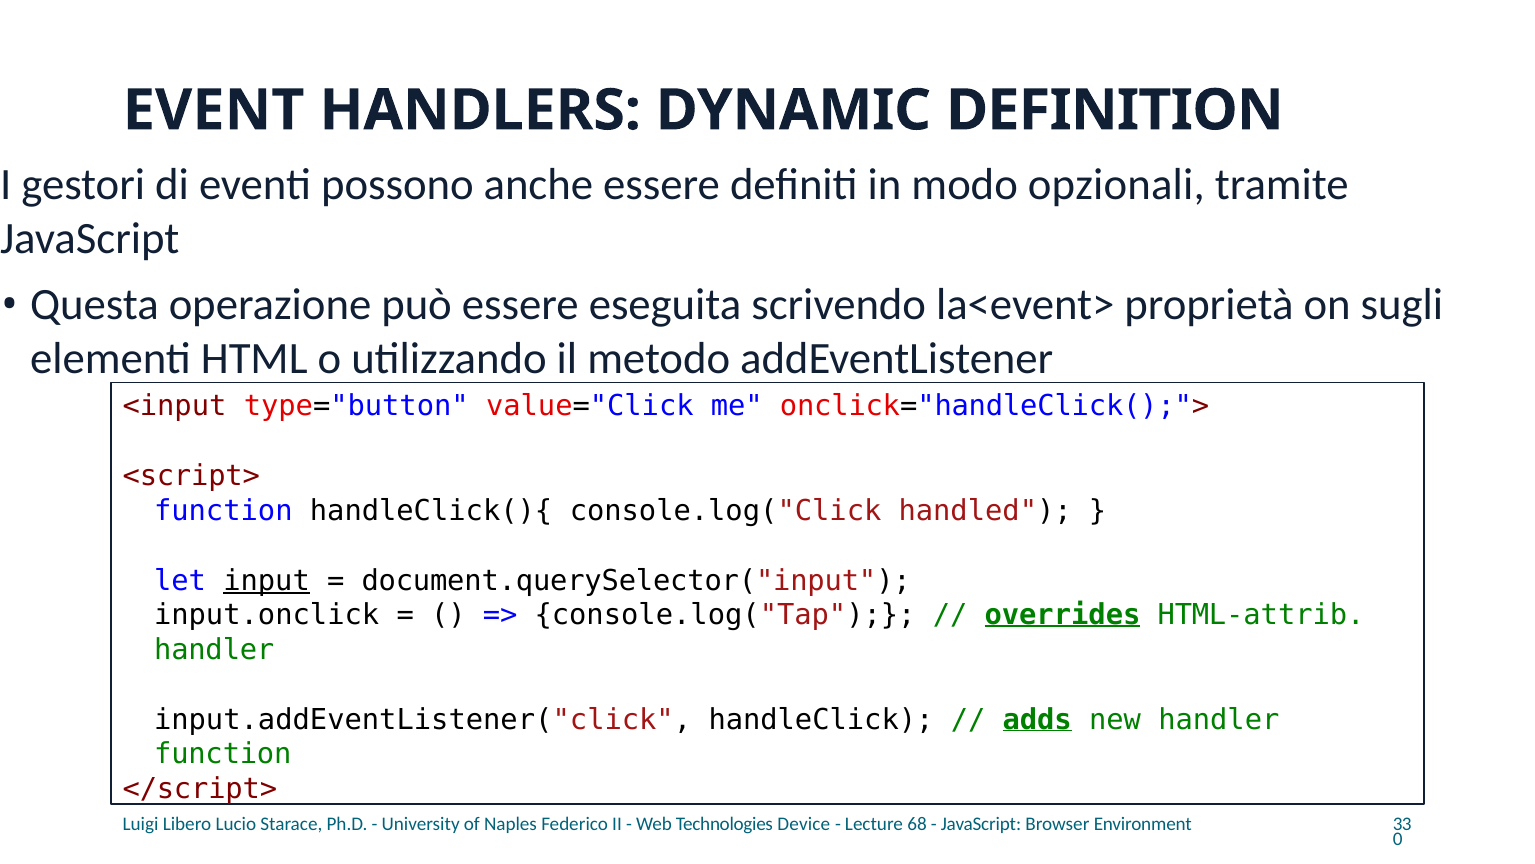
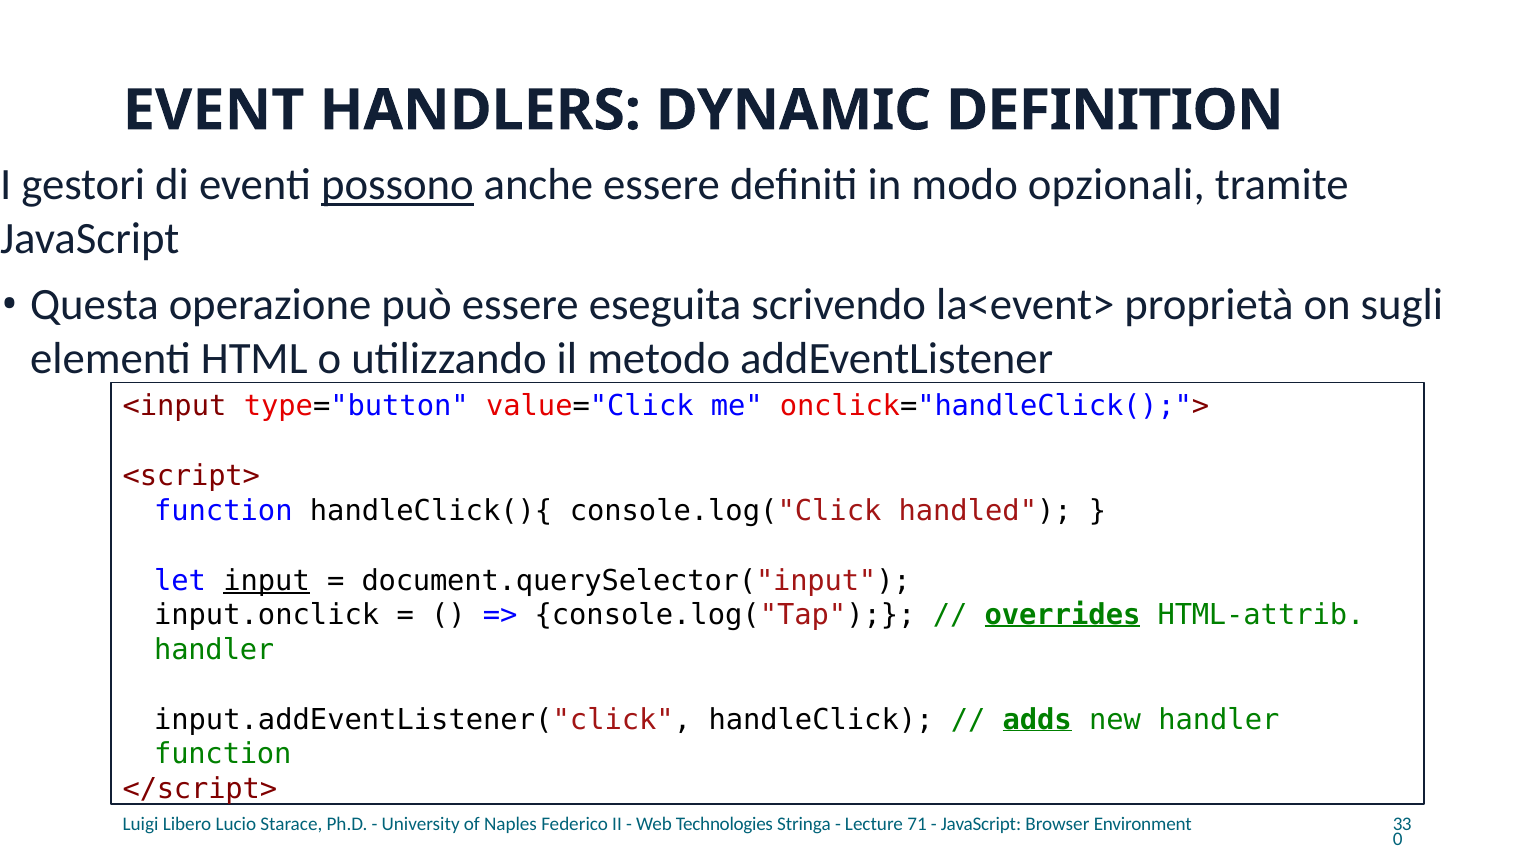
possono underline: none -> present
Device: Device -> Stringa
68: 68 -> 71
